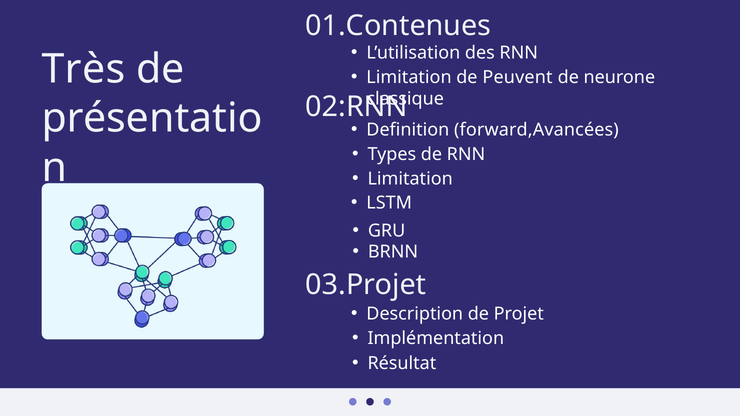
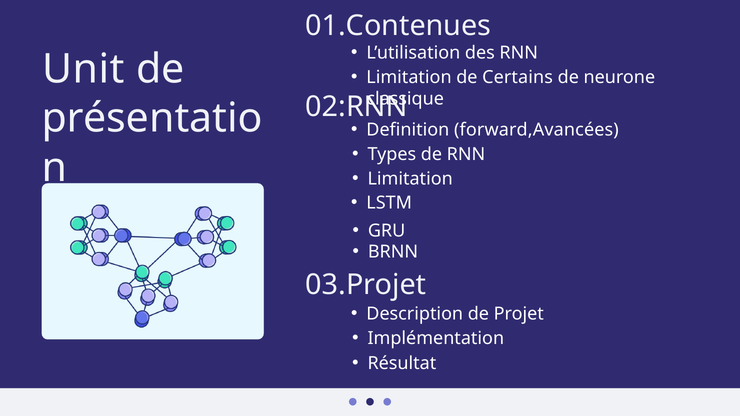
Très: Très -> Unit
Peuvent: Peuvent -> Certains
